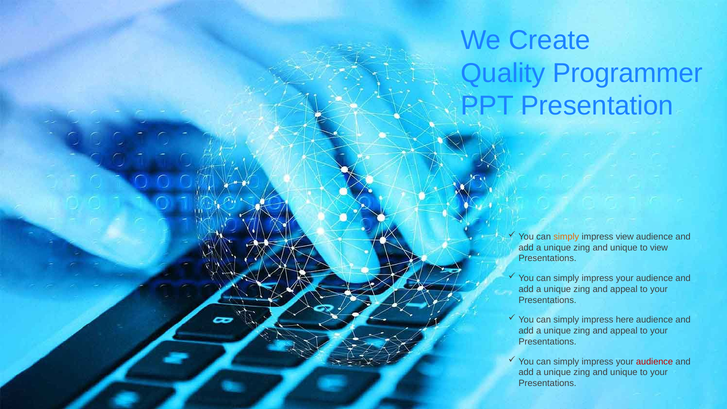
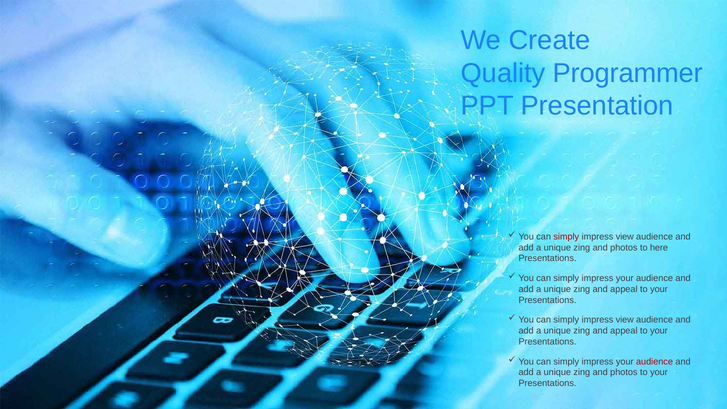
simply at (566, 237) colour: orange -> red
unique at (624, 247): unique -> photos
to view: view -> here
here at (625, 320): here -> view
unique at (624, 372): unique -> photos
